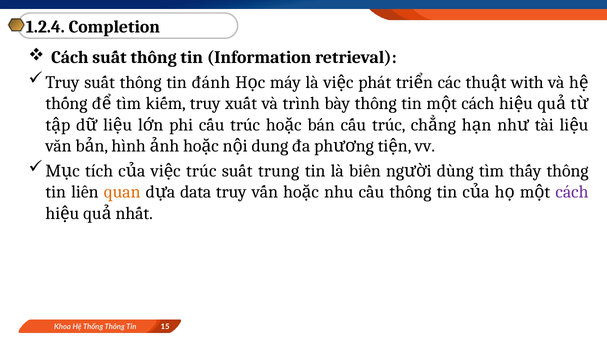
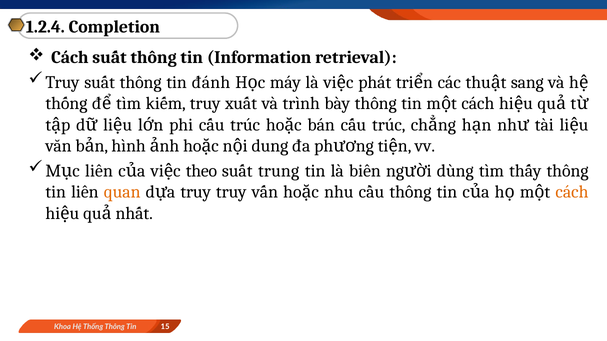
with: with -> sang
tích at (99, 171): tích -> liên
trúc at (201, 171): trúc -> theo
data at (196, 192): data -> truy
cách at (572, 192) colour: purple -> orange
